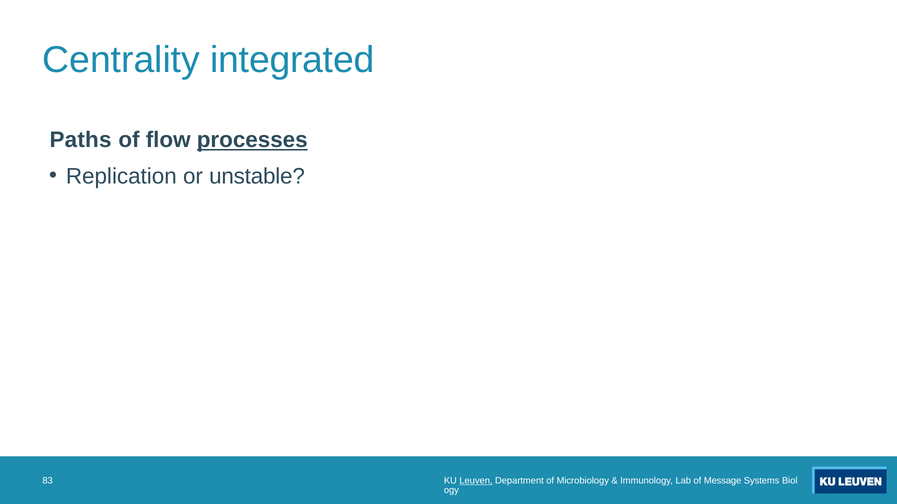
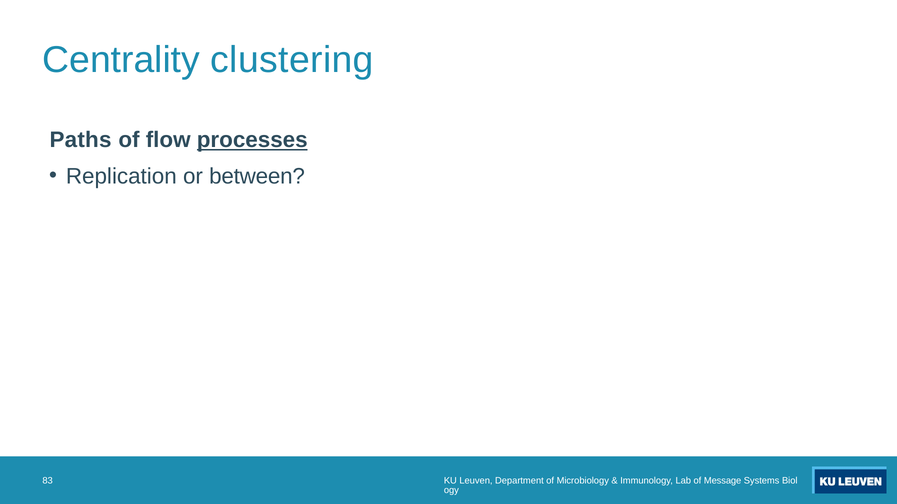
integrated: integrated -> clustering
unstable: unstable -> between
Leuven underline: present -> none
